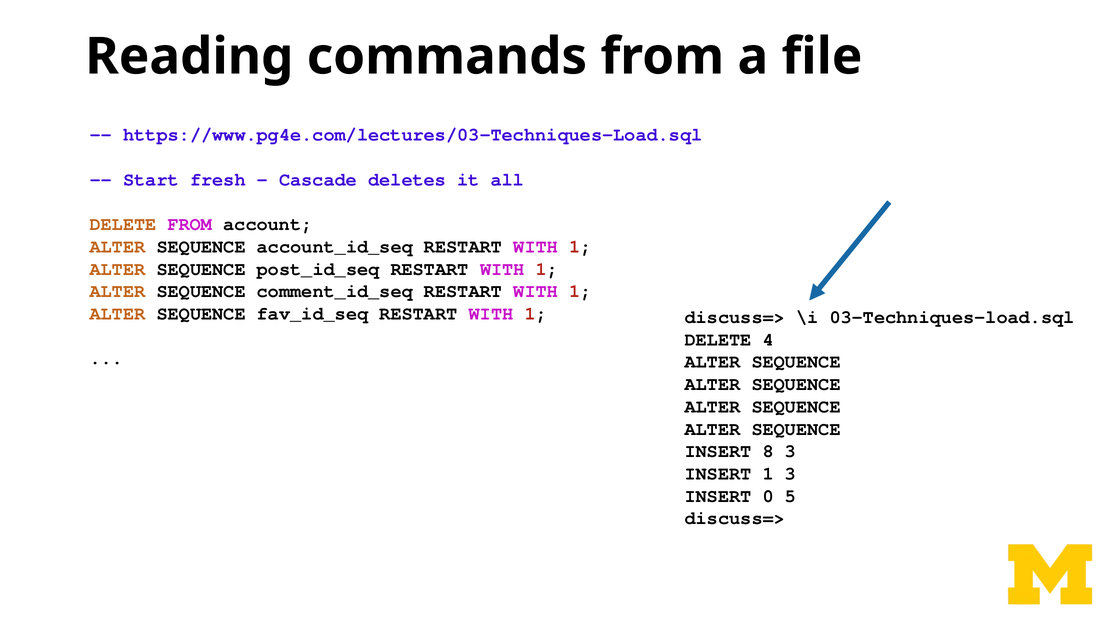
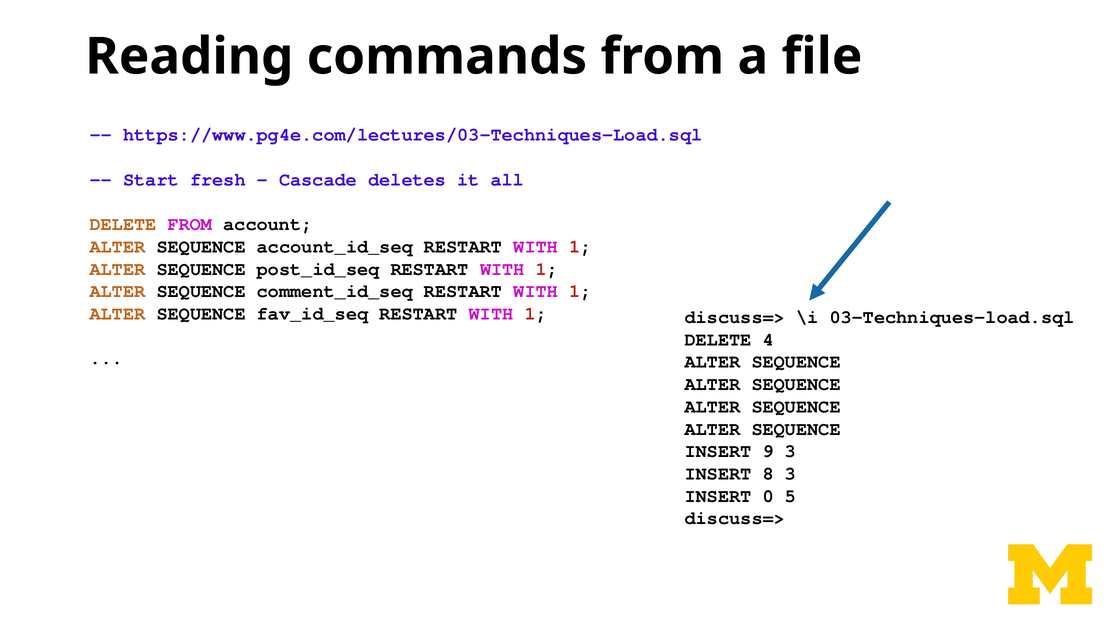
8: 8 -> 9
INSERT 1: 1 -> 8
